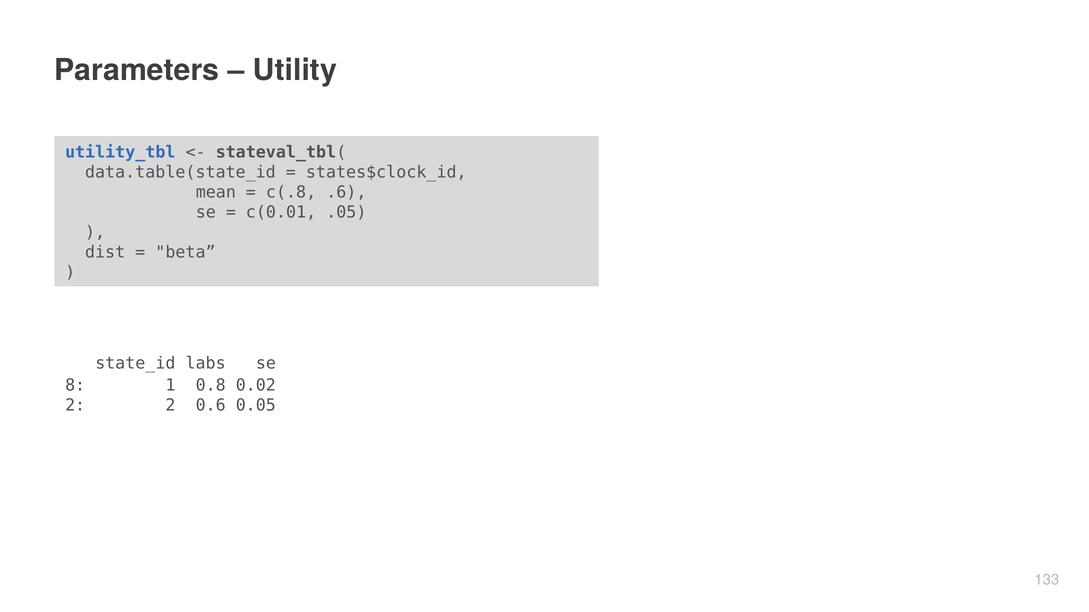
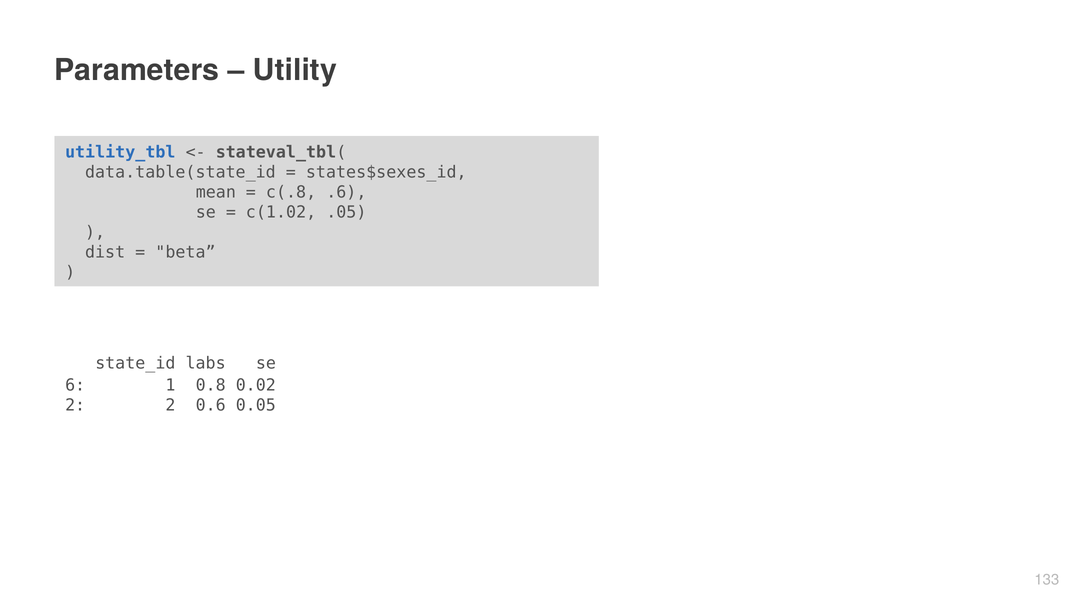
states$clock_id: states$clock_id -> states$sexes_id
c(0.01: c(0.01 -> c(1.02
8: 8 -> 6
